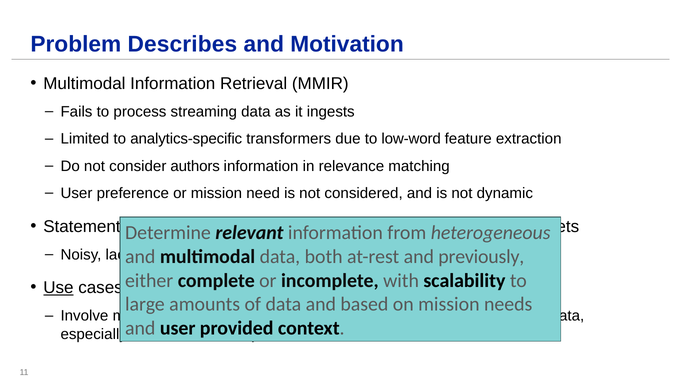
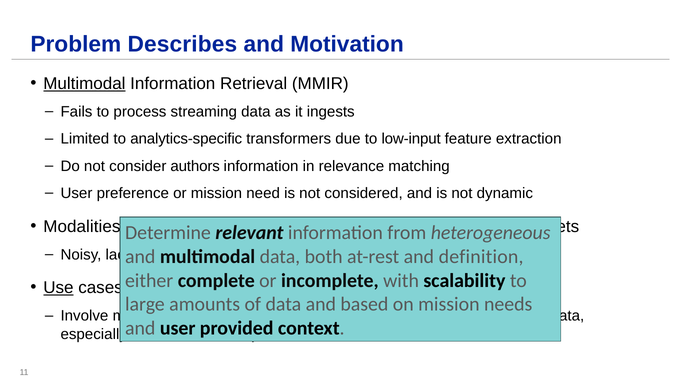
Multimodal at (84, 84) underline: none -> present
low-word: low-word -> low-input
Statement: Statement -> Modalities
previously: previously -> definition
